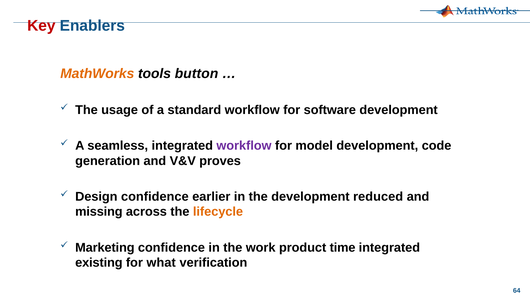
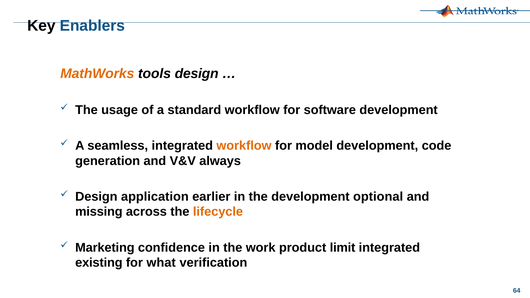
Key colour: red -> black
tools button: button -> design
workflow at (244, 146) colour: purple -> orange
proves: proves -> always
Design confidence: confidence -> application
reduced: reduced -> optional
time: time -> limit
